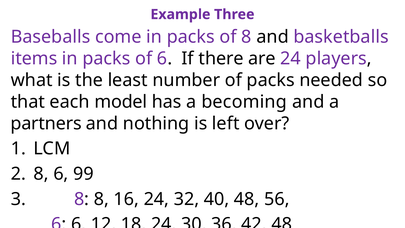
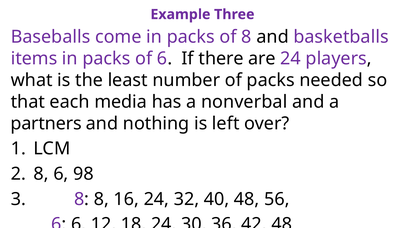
model: model -> media
becoming: becoming -> nonverbal
99: 99 -> 98
